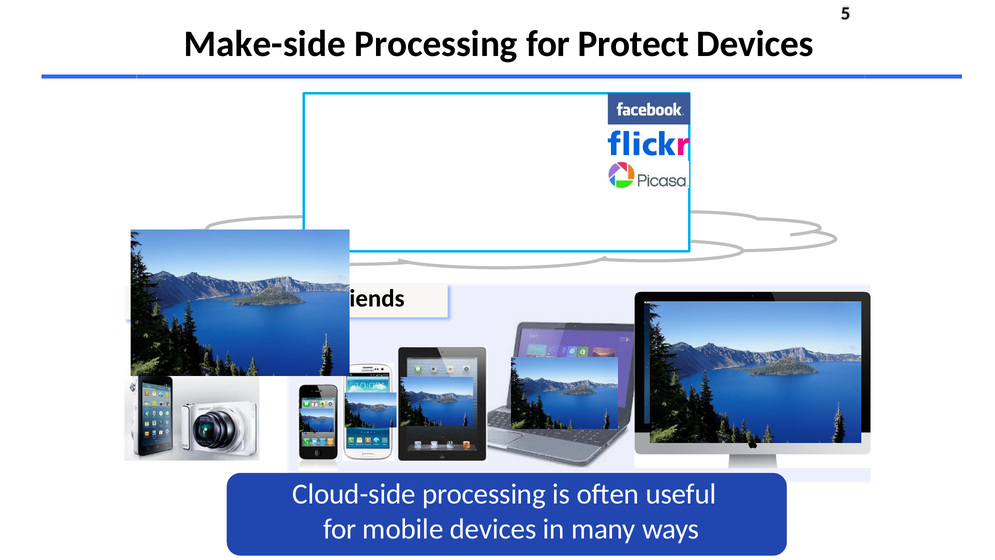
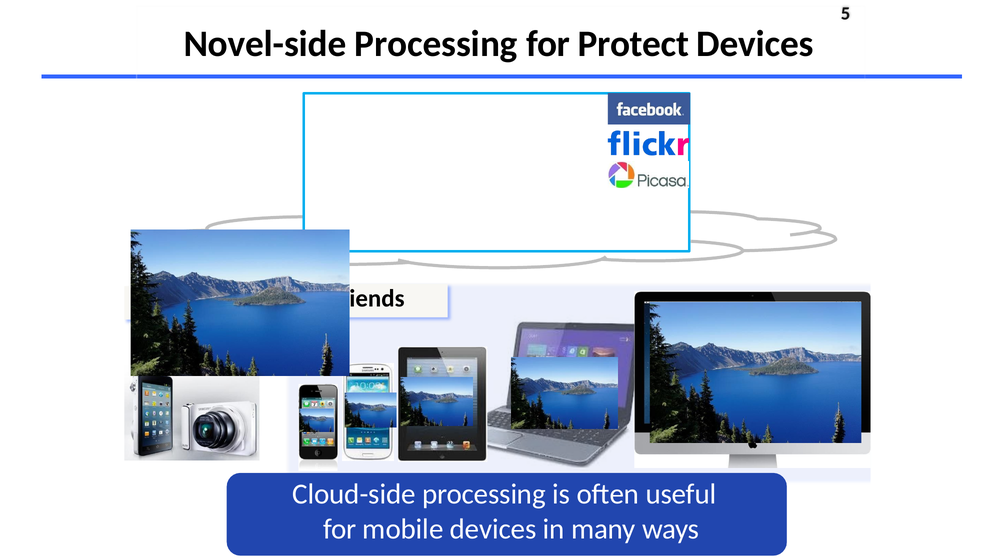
Make-side: Make-side -> Novel-side
